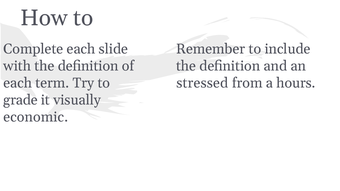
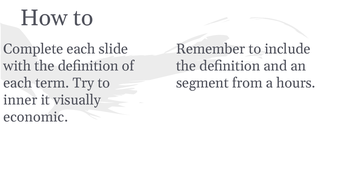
stressed: stressed -> segment
grade: grade -> inner
